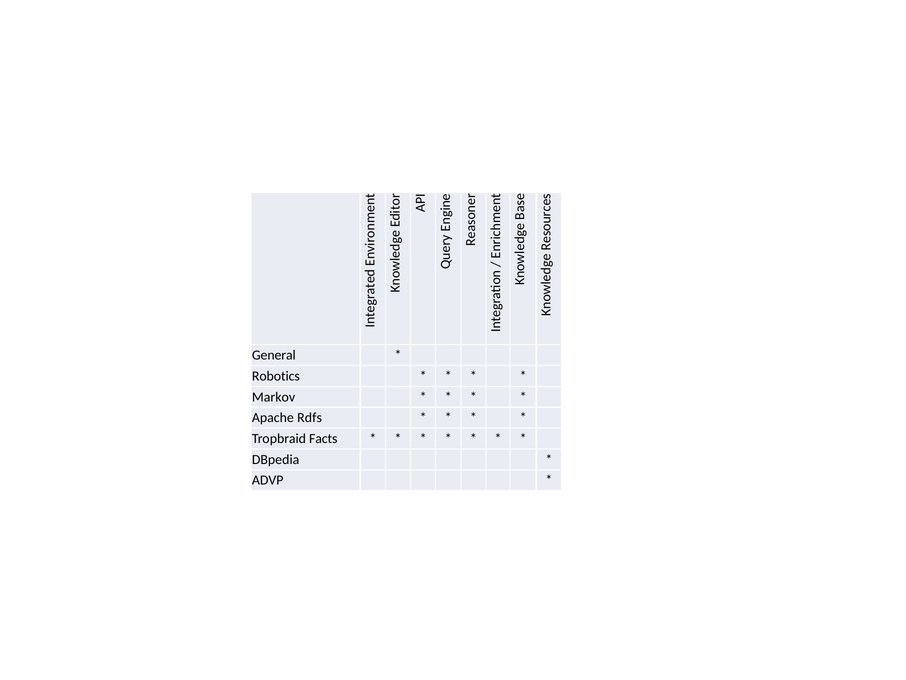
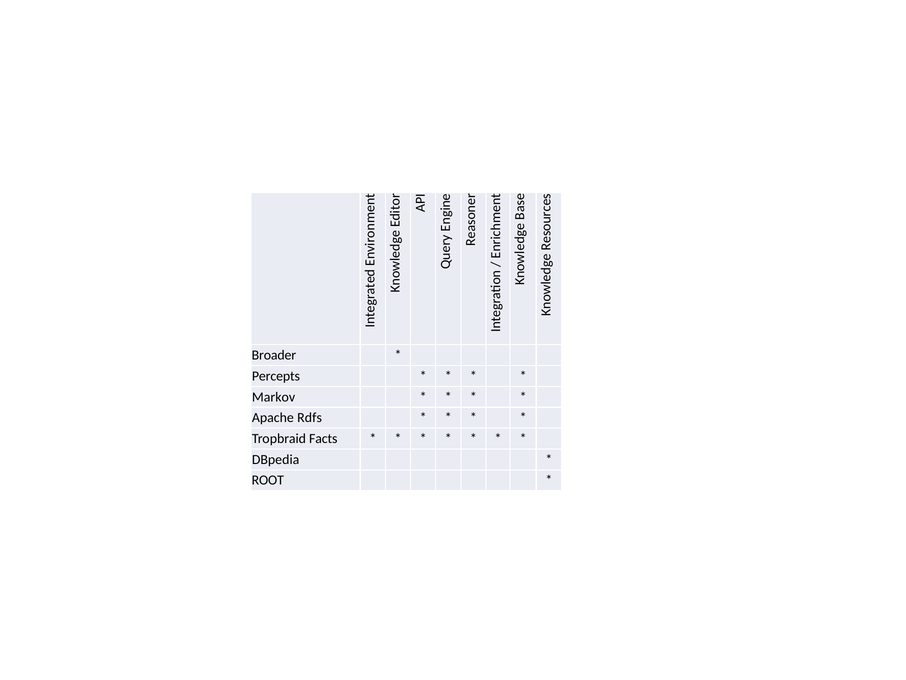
General: General -> Broader
Robotics: Robotics -> Percepts
ADVP: ADVP -> ROOT
